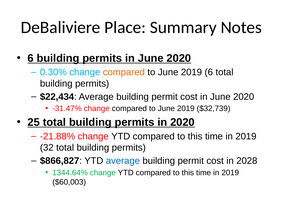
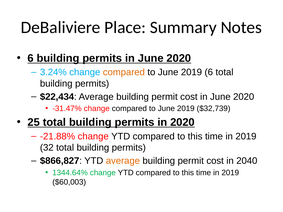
0.30%: 0.30% -> 3.24%
average at (123, 161) colour: blue -> orange
2028: 2028 -> 2040
